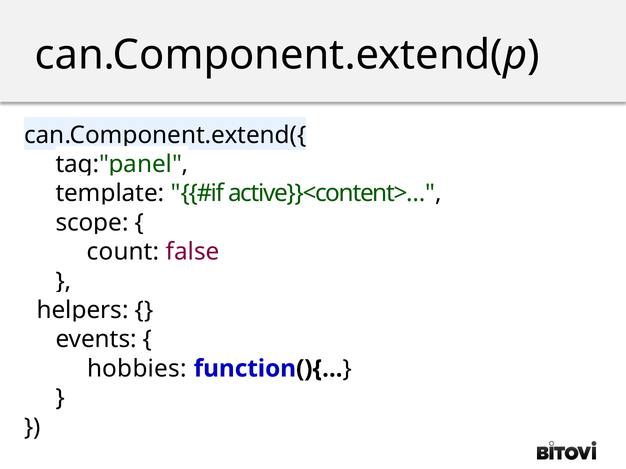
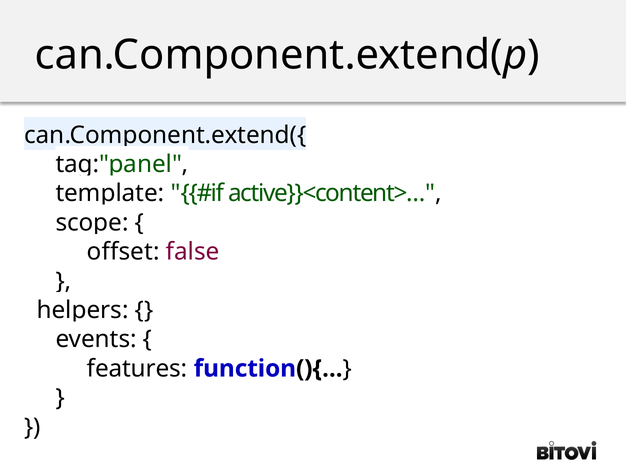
count: count -> offset
hobbies: hobbies -> features
